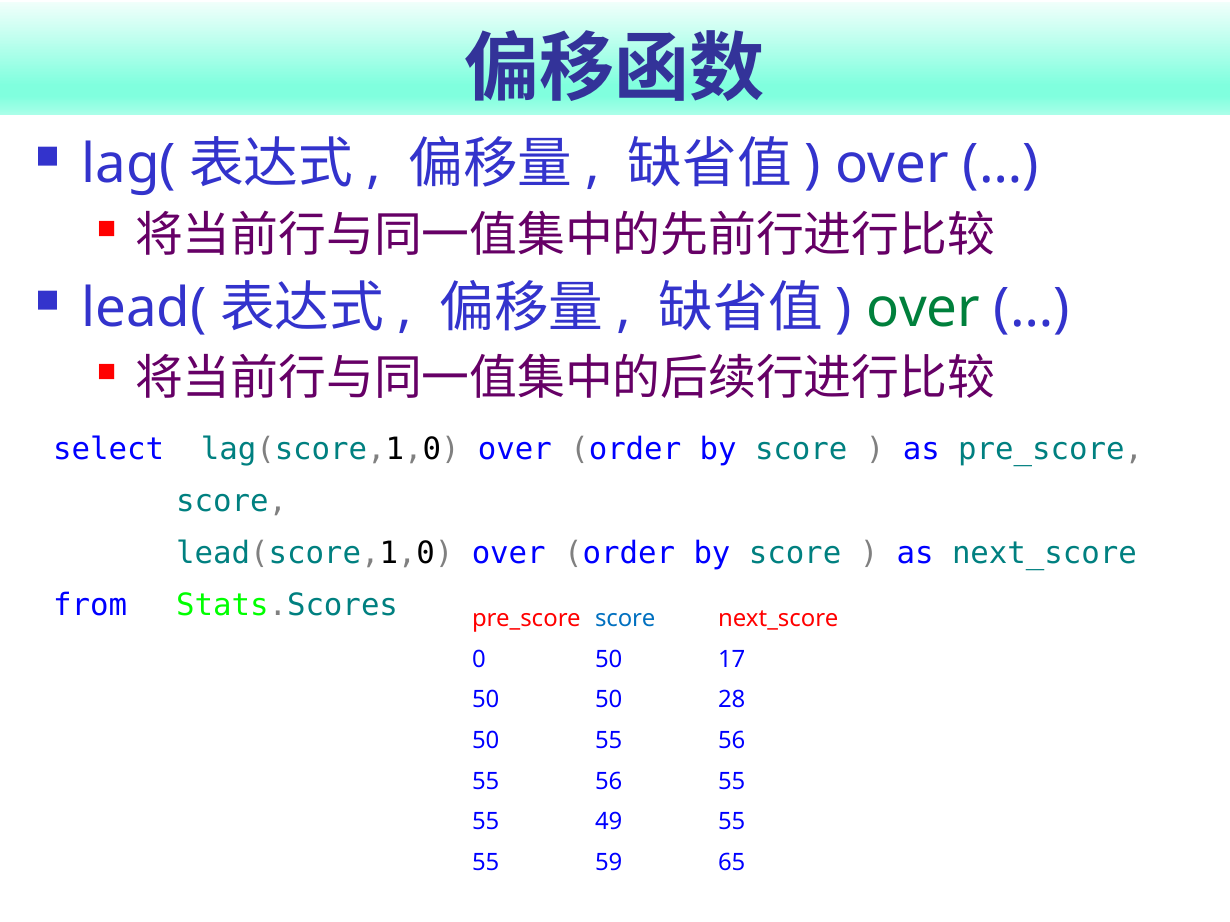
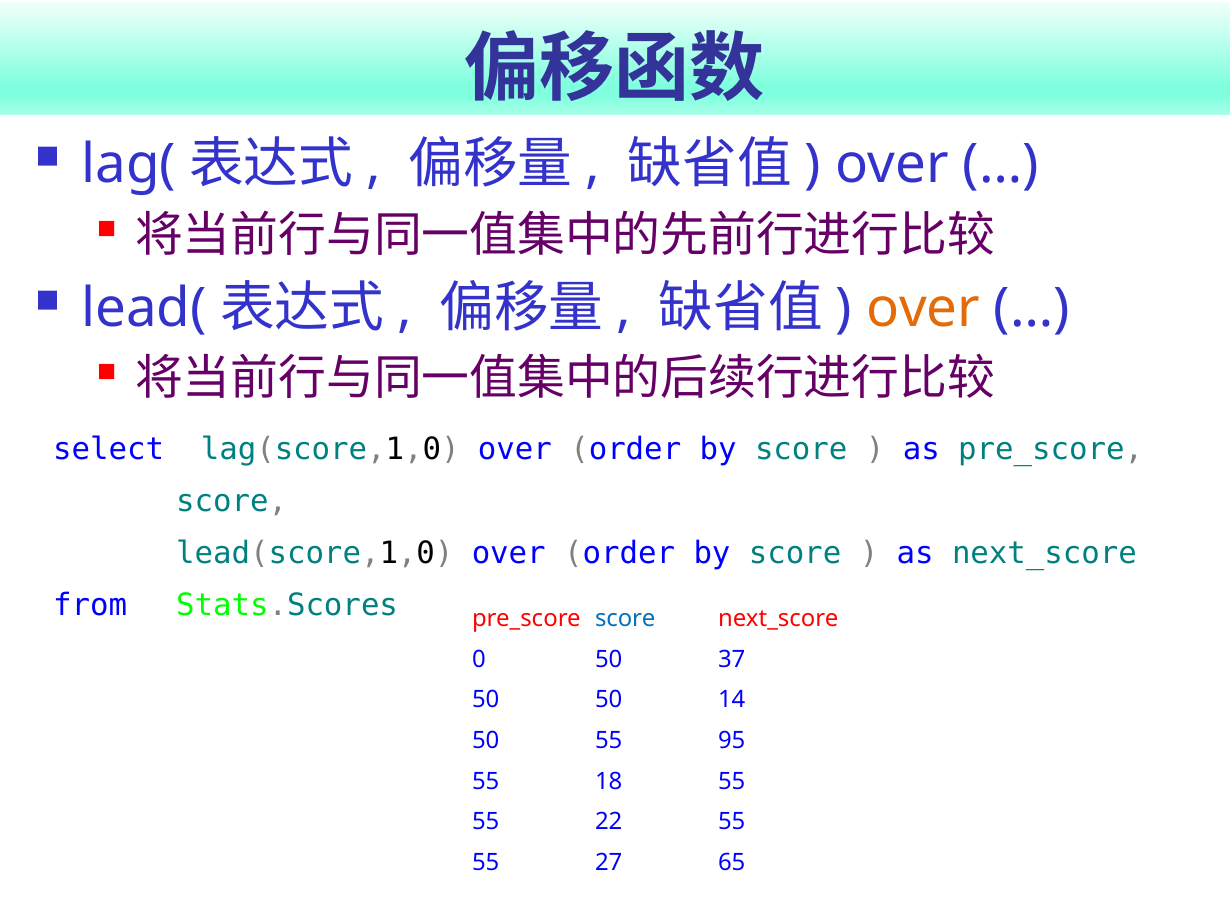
over at (923, 309) colour: green -> orange
17: 17 -> 37
28: 28 -> 14
50 55 56: 56 -> 95
56 at (609, 782): 56 -> 18
49: 49 -> 22
59: 59 -> 27
